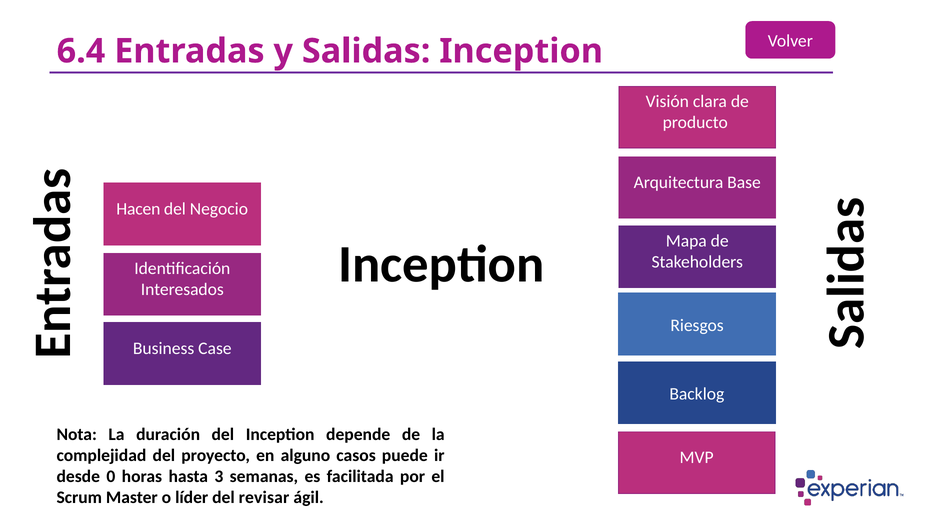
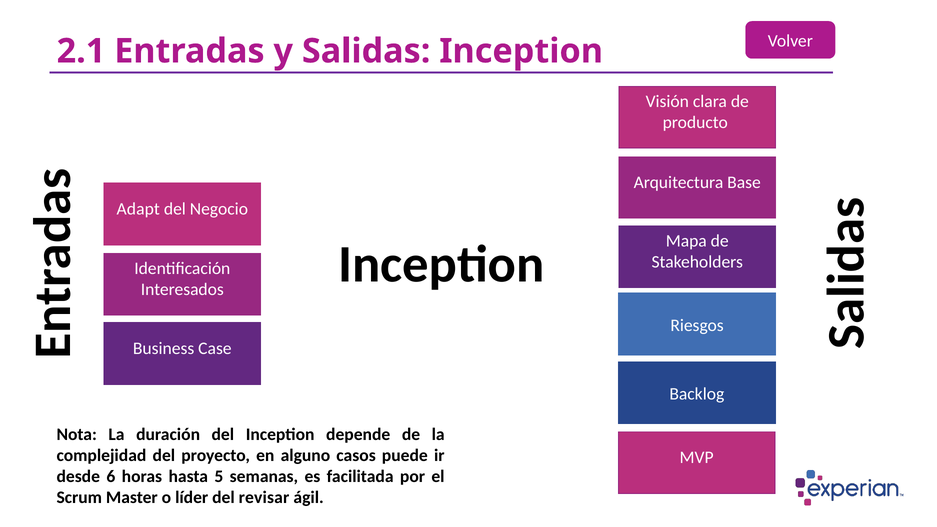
6.4: 6.4 -> 2.1
Hacen: Hacen -> Adapt
0: 0 -> 6
3: 3 -> 5
